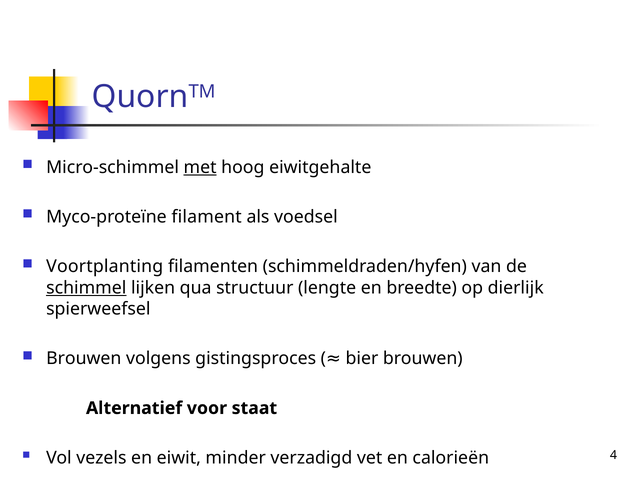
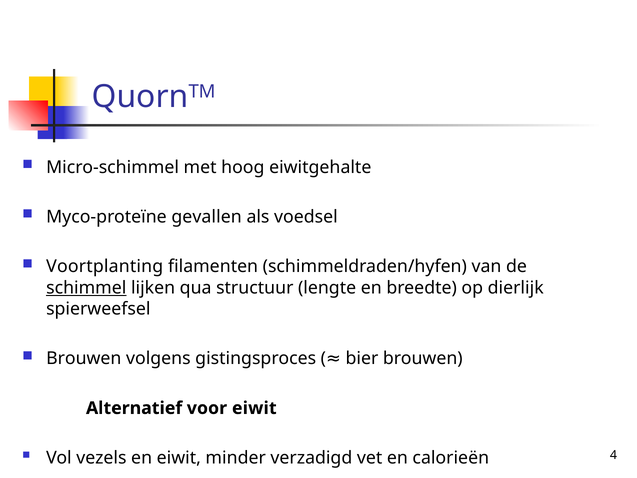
met underline: present -> none
filament: filament -> gevallen
voor staat: staat -> eiwit
